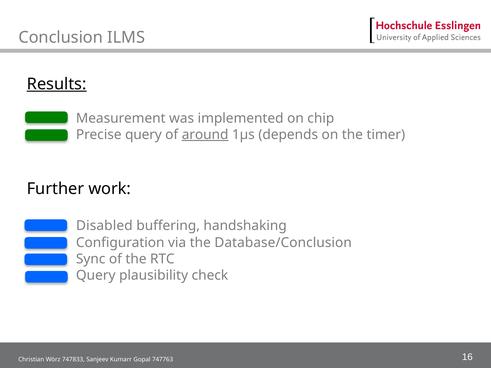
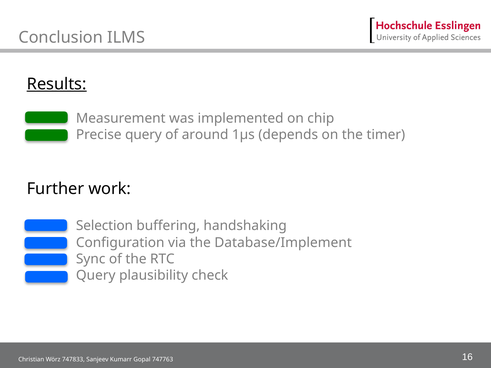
around underline: present -> none
Disabled: Disabled -> Selection
Database/Conclusion: Database/Conclusion -> Database/Implement
